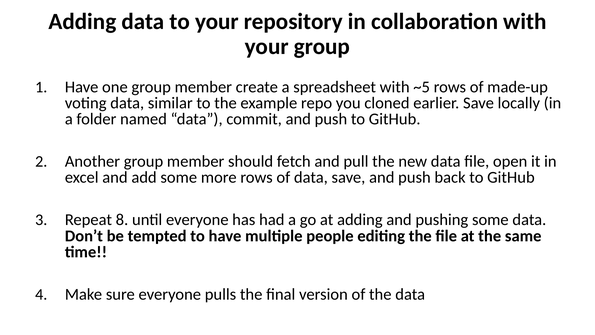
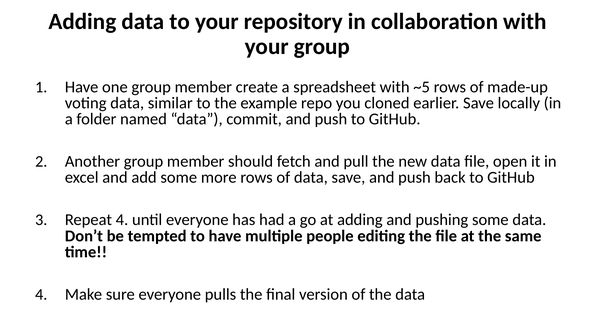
Repeat 8: 8 -> 4
